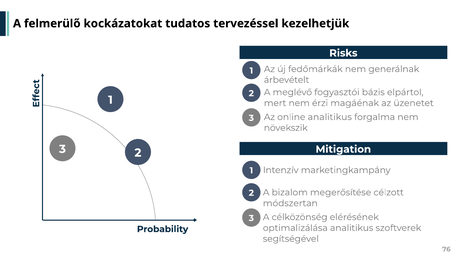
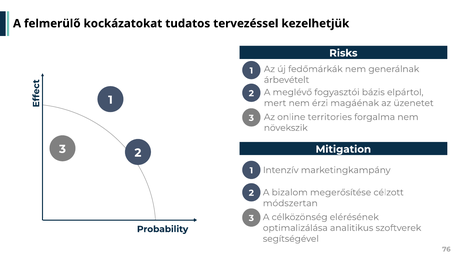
online analitikus: analitikus -> territories
